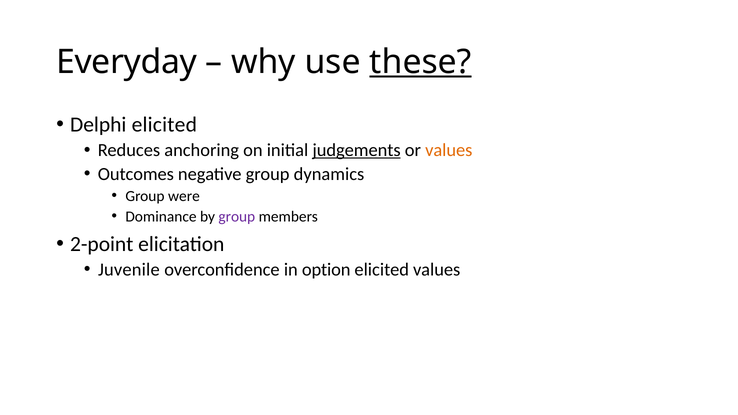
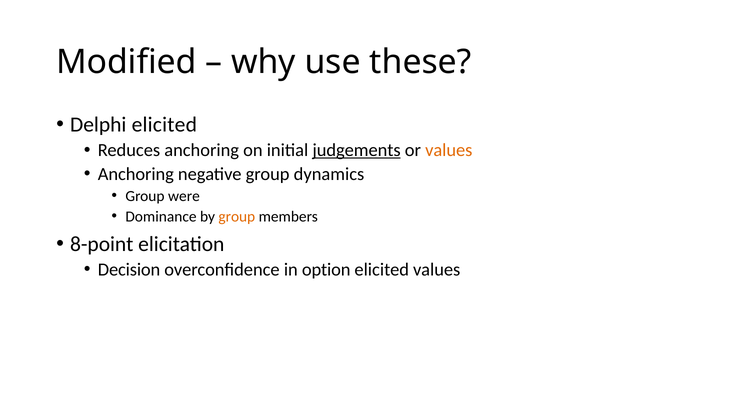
Everyday: Everyday -> Modified
these underline: present -> none
Outcomes at (136, 174): Outcomes -> Anchoring
group at (237, 217) colour: purple -> orange
2-point: 2-point -> 8-point
Juvenile: Juvenile -> Decision
